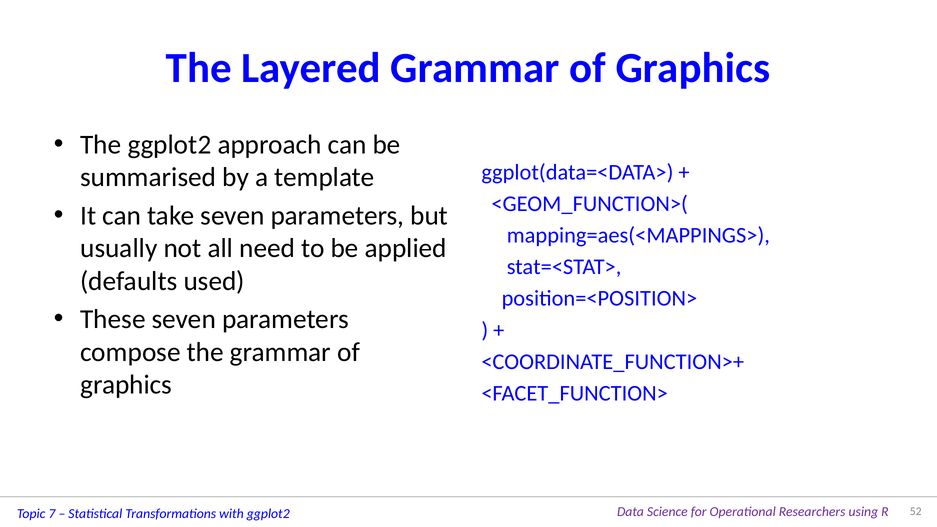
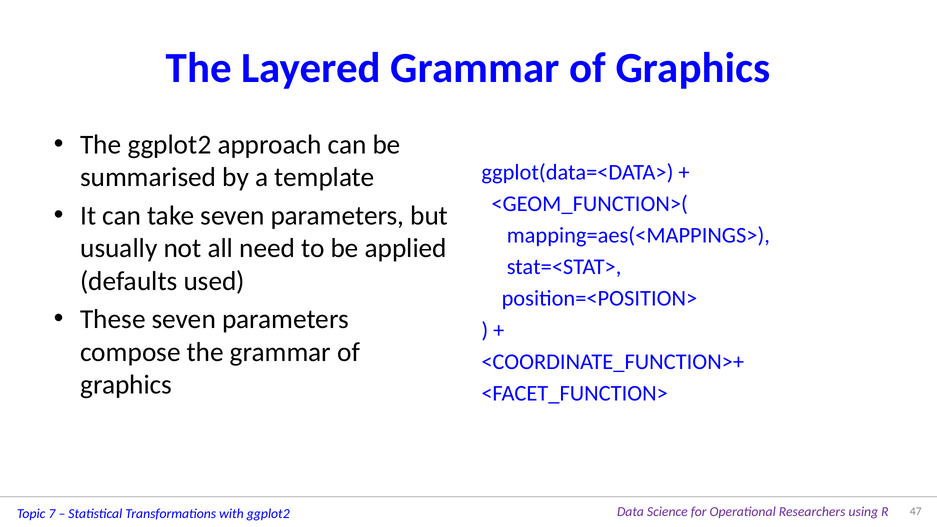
52: 52 -> 47
